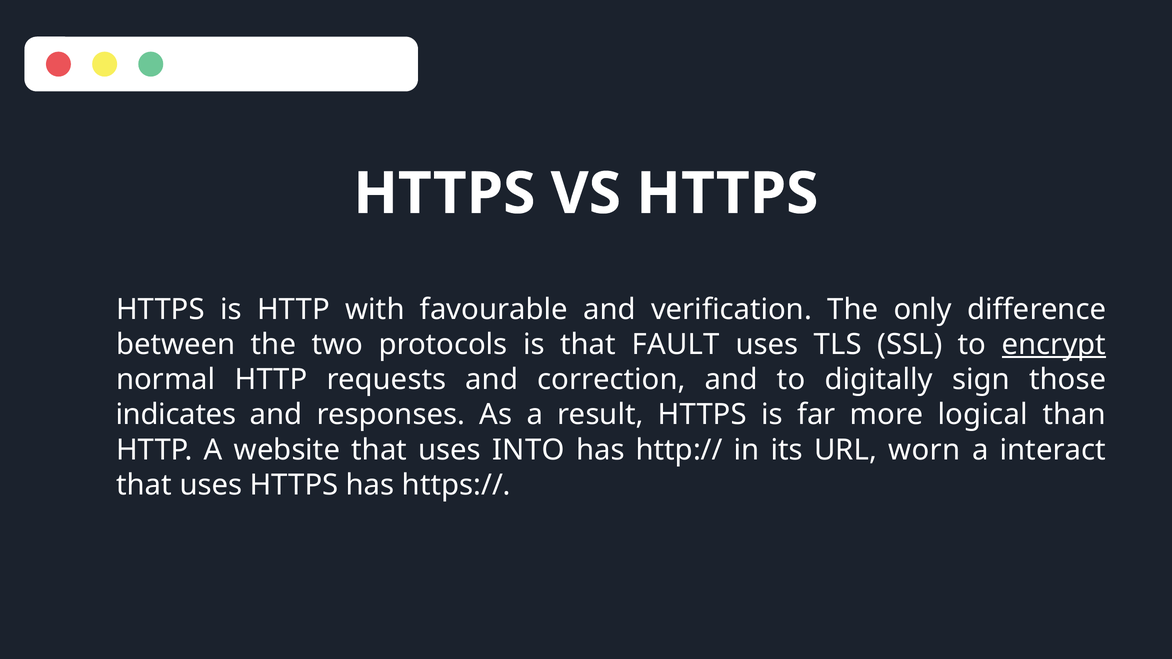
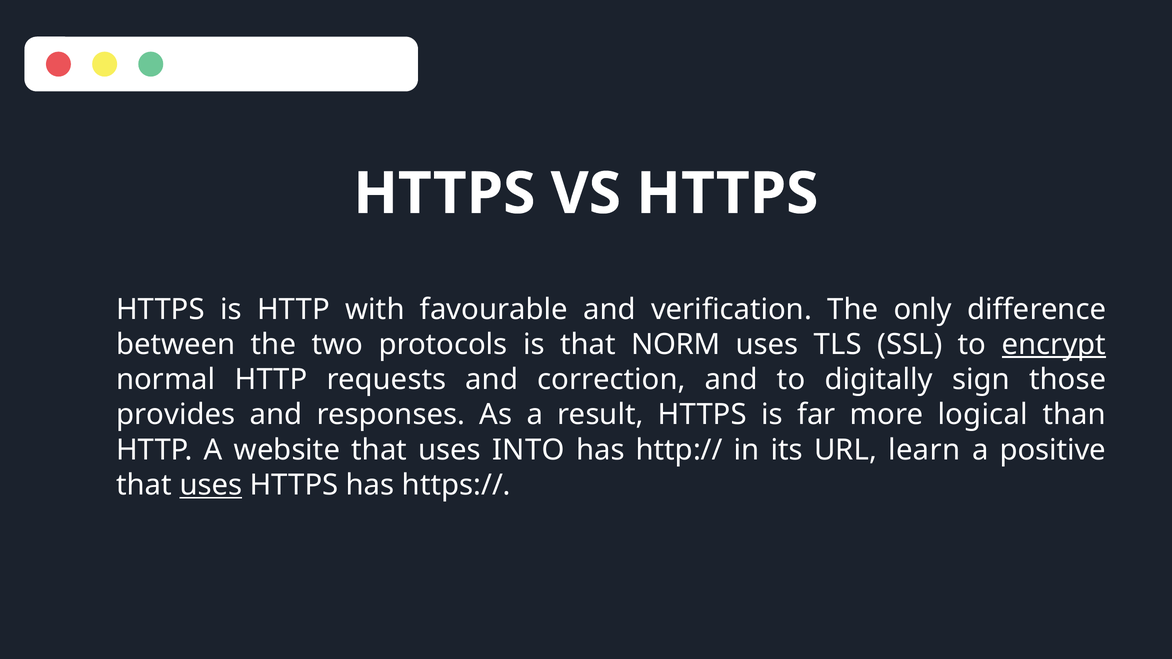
FAULT: FAULT -> NORM
indicates: indicates -> provides
worn: worn -> learn
interact: interact -> positive
uses at (211, 485) underline: none -> present
